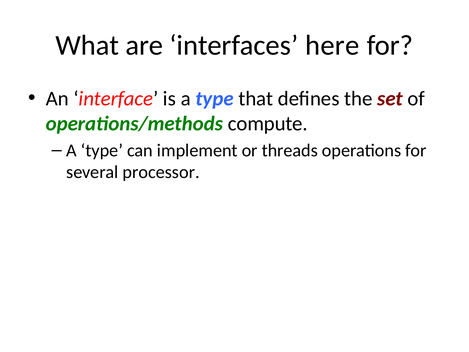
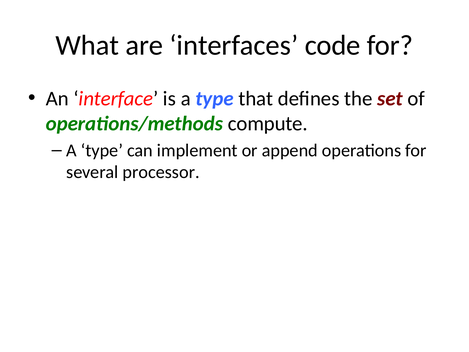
here: here -> code
threads: threads -> append
